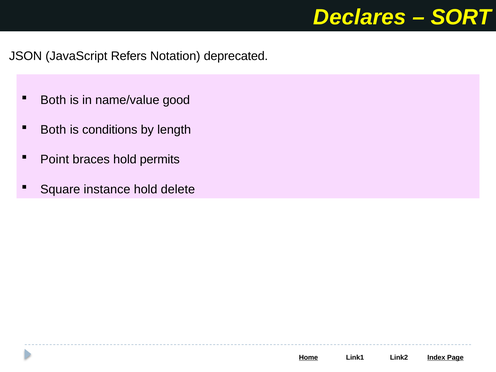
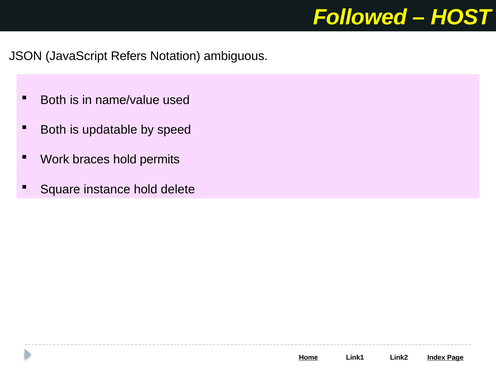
Declares: Declares -> Followed
SORT: SORT -> HOST
deprecated: deprecated -> ambiguous
good: good -> used
conditions: conditions -> updatable
length: length -> speed
Point: Point -> Work
